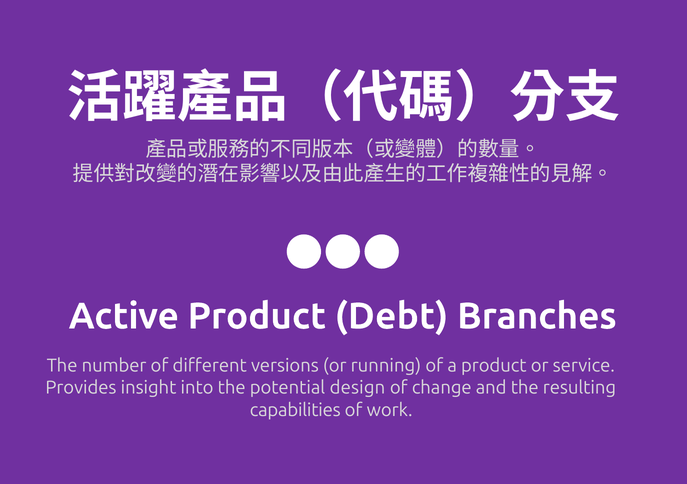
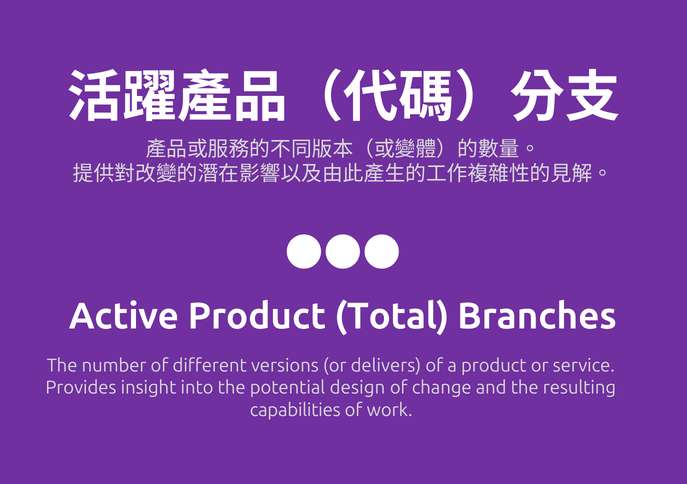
Debt: Debt -> Total
running: running -> delivers
